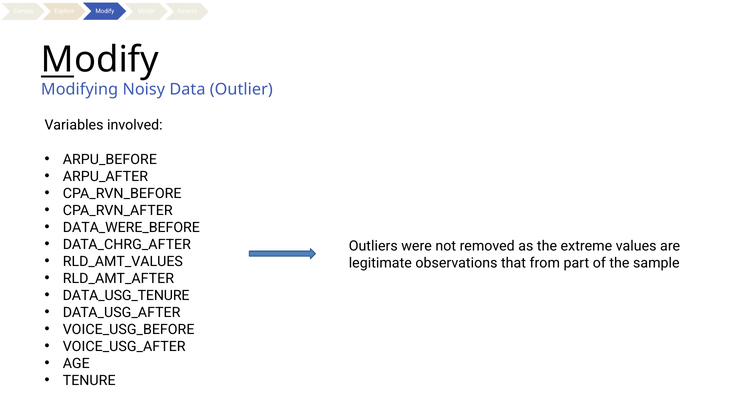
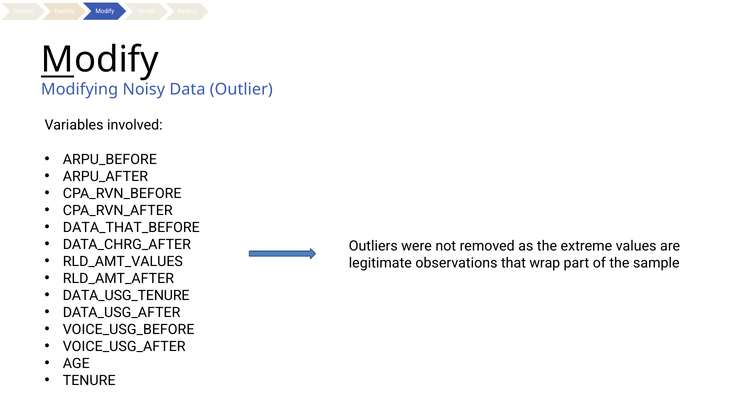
DATA_WERE_BEFORE: DATA_WERE_BEFORE -> DATA_THAT_BEFORE
from: from -> wrap
